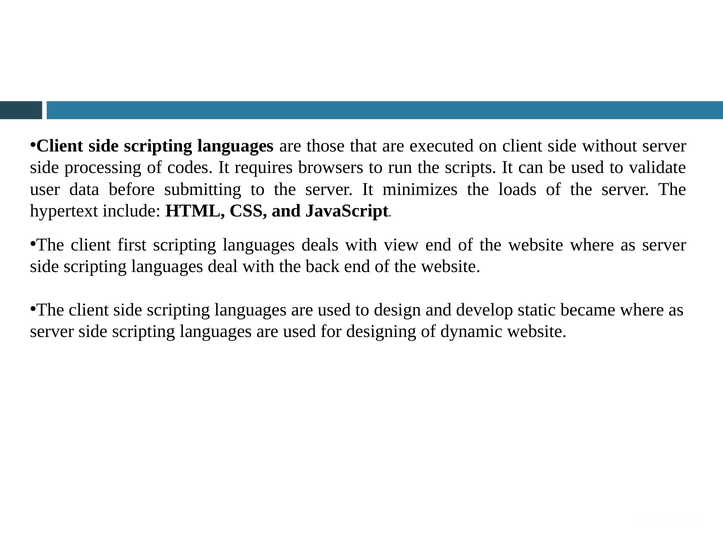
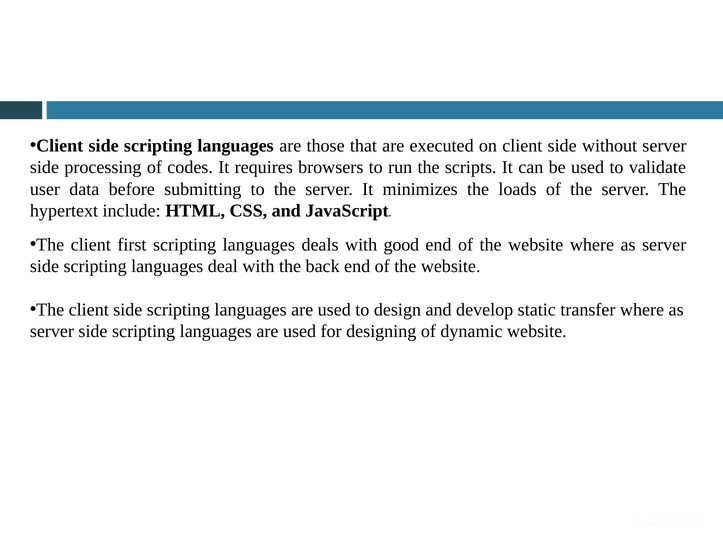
view: view -> good
became: became -> transfer
